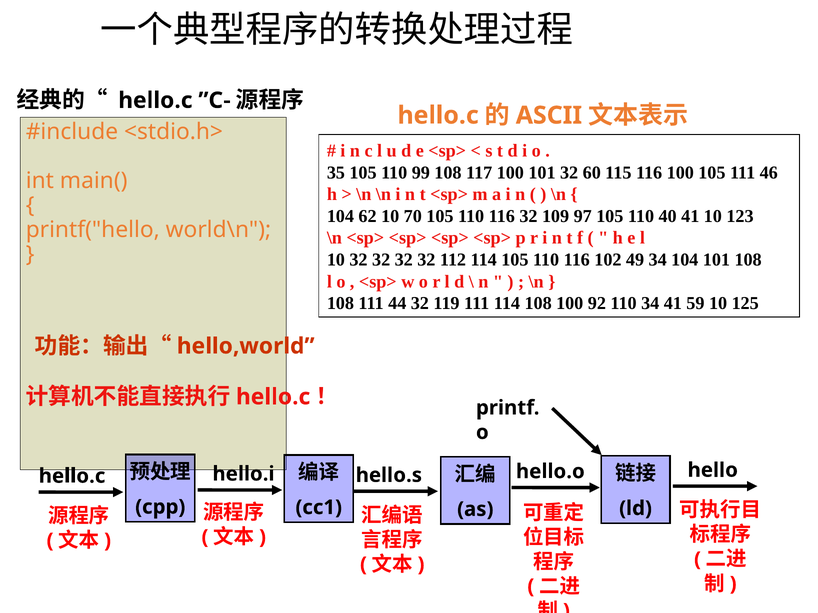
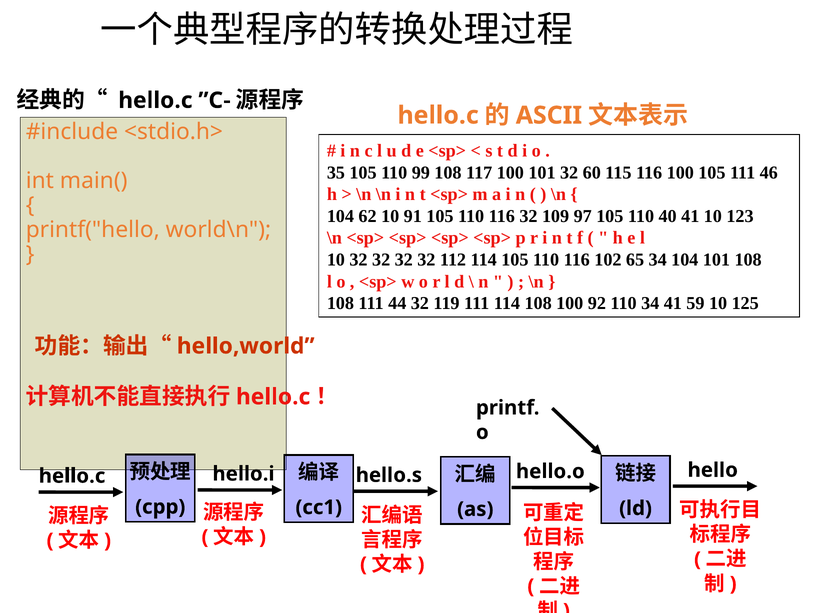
70: 70 -> 91
49: 49 -> 65
